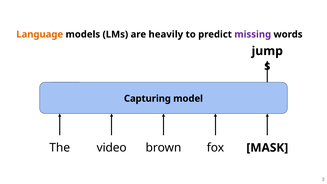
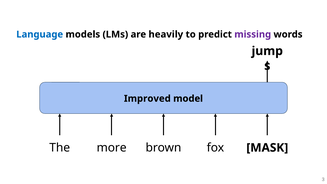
Language colour: orange -> blue
Capturing: Capturing -> Improved
video: video -> more
